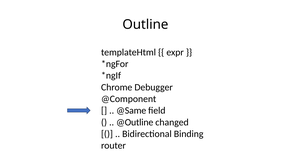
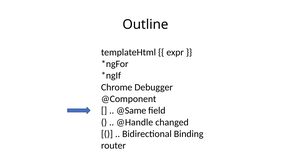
@Outline: @Outline -> @Handle
